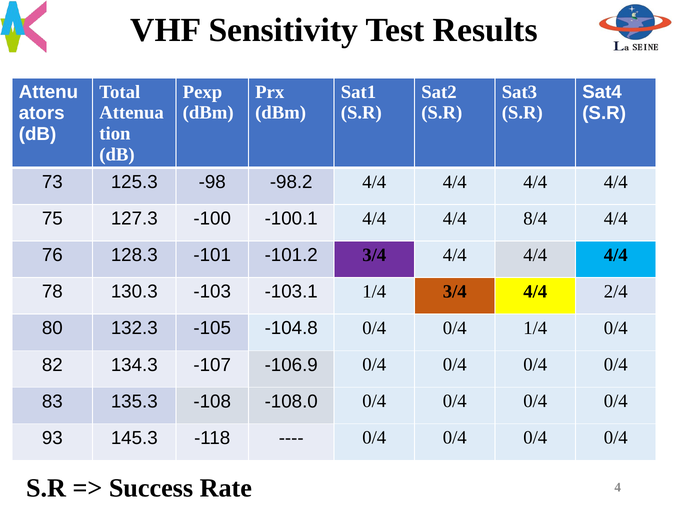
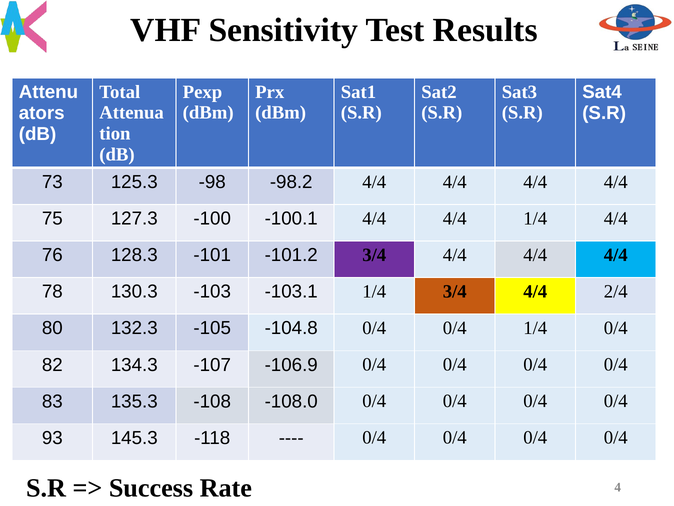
4/4 8/4: 8/4 -> 1/4
